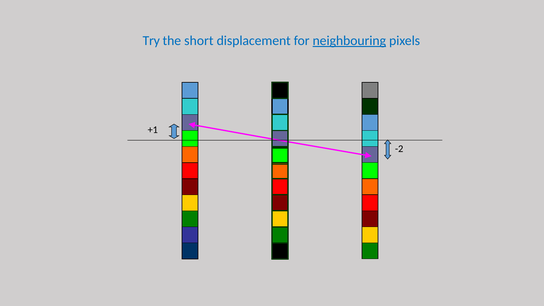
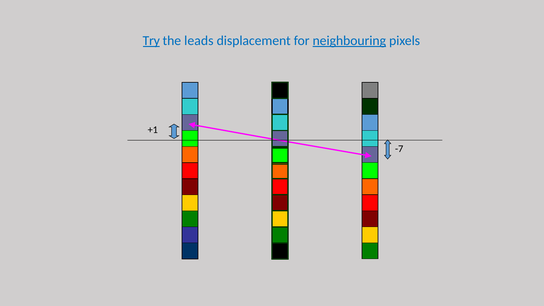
Try underline: none -> present
short: short -> leads
-2: -2 -> -7
